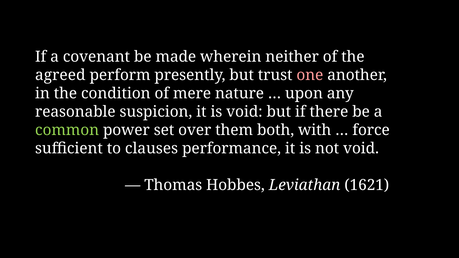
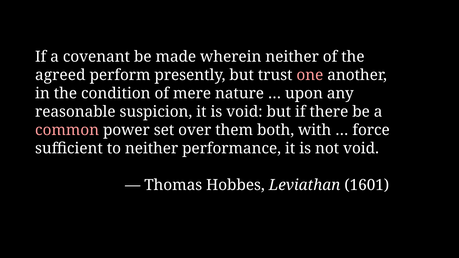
common colour: light green -> pink
to clauses: clauses -> neither
1621: 1621 -> 1601
